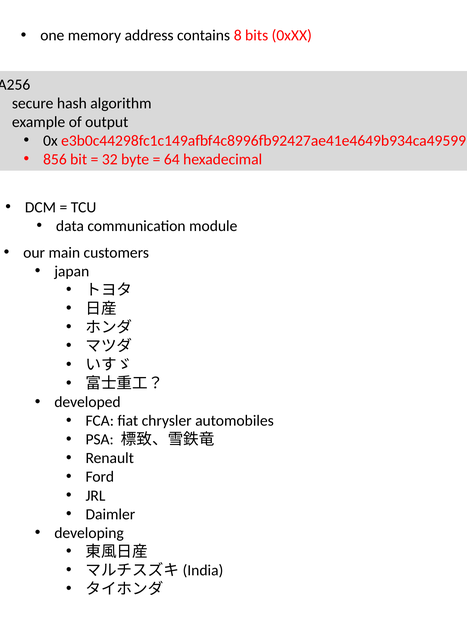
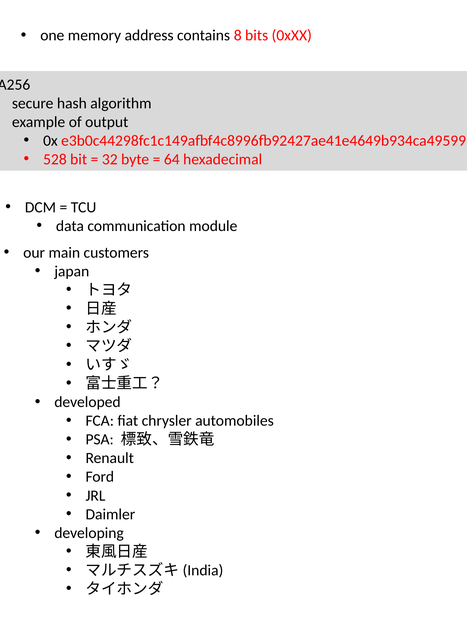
856: 856 -> 528
